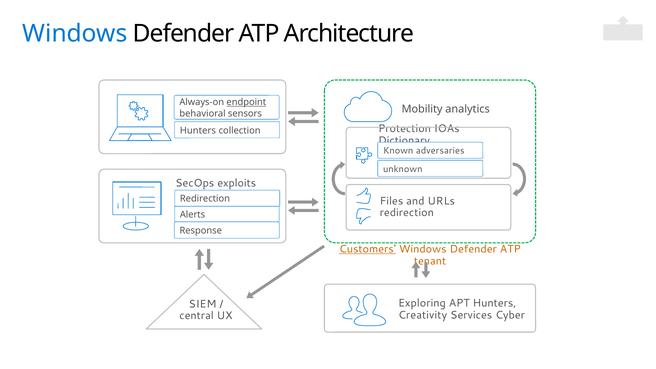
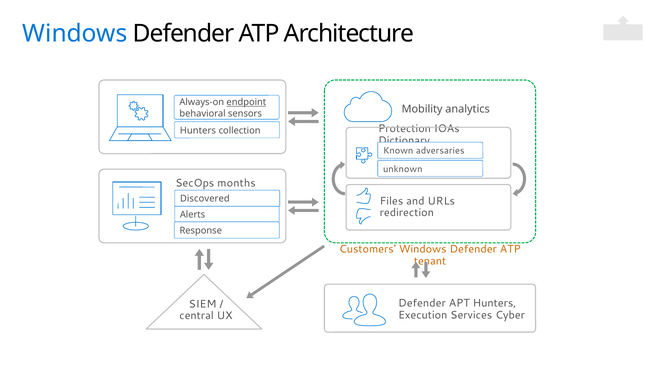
exploits: exploits -> months
Redirection at (205, 199): Redirection -> Discovered
Customers underline: present -> none
Exploring at (422, 303): Exploring -> Defender
Creativity: Creativity -> Execution
